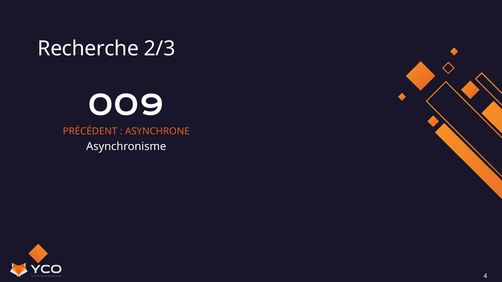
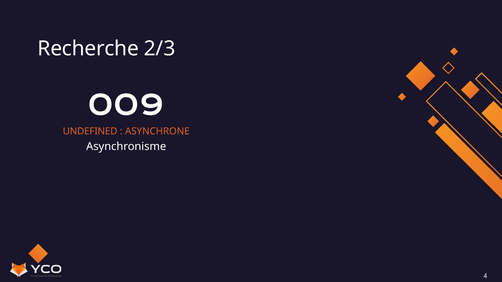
PRÉCÉDENT: PRÉCÉDENT -> UNDEFINED
